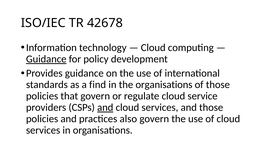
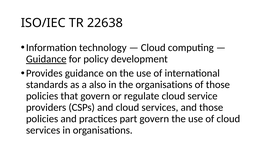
42678: 42678 -> 22638
find: find -> also
and at (105, 108) underline: present -> none
also: also -> part
